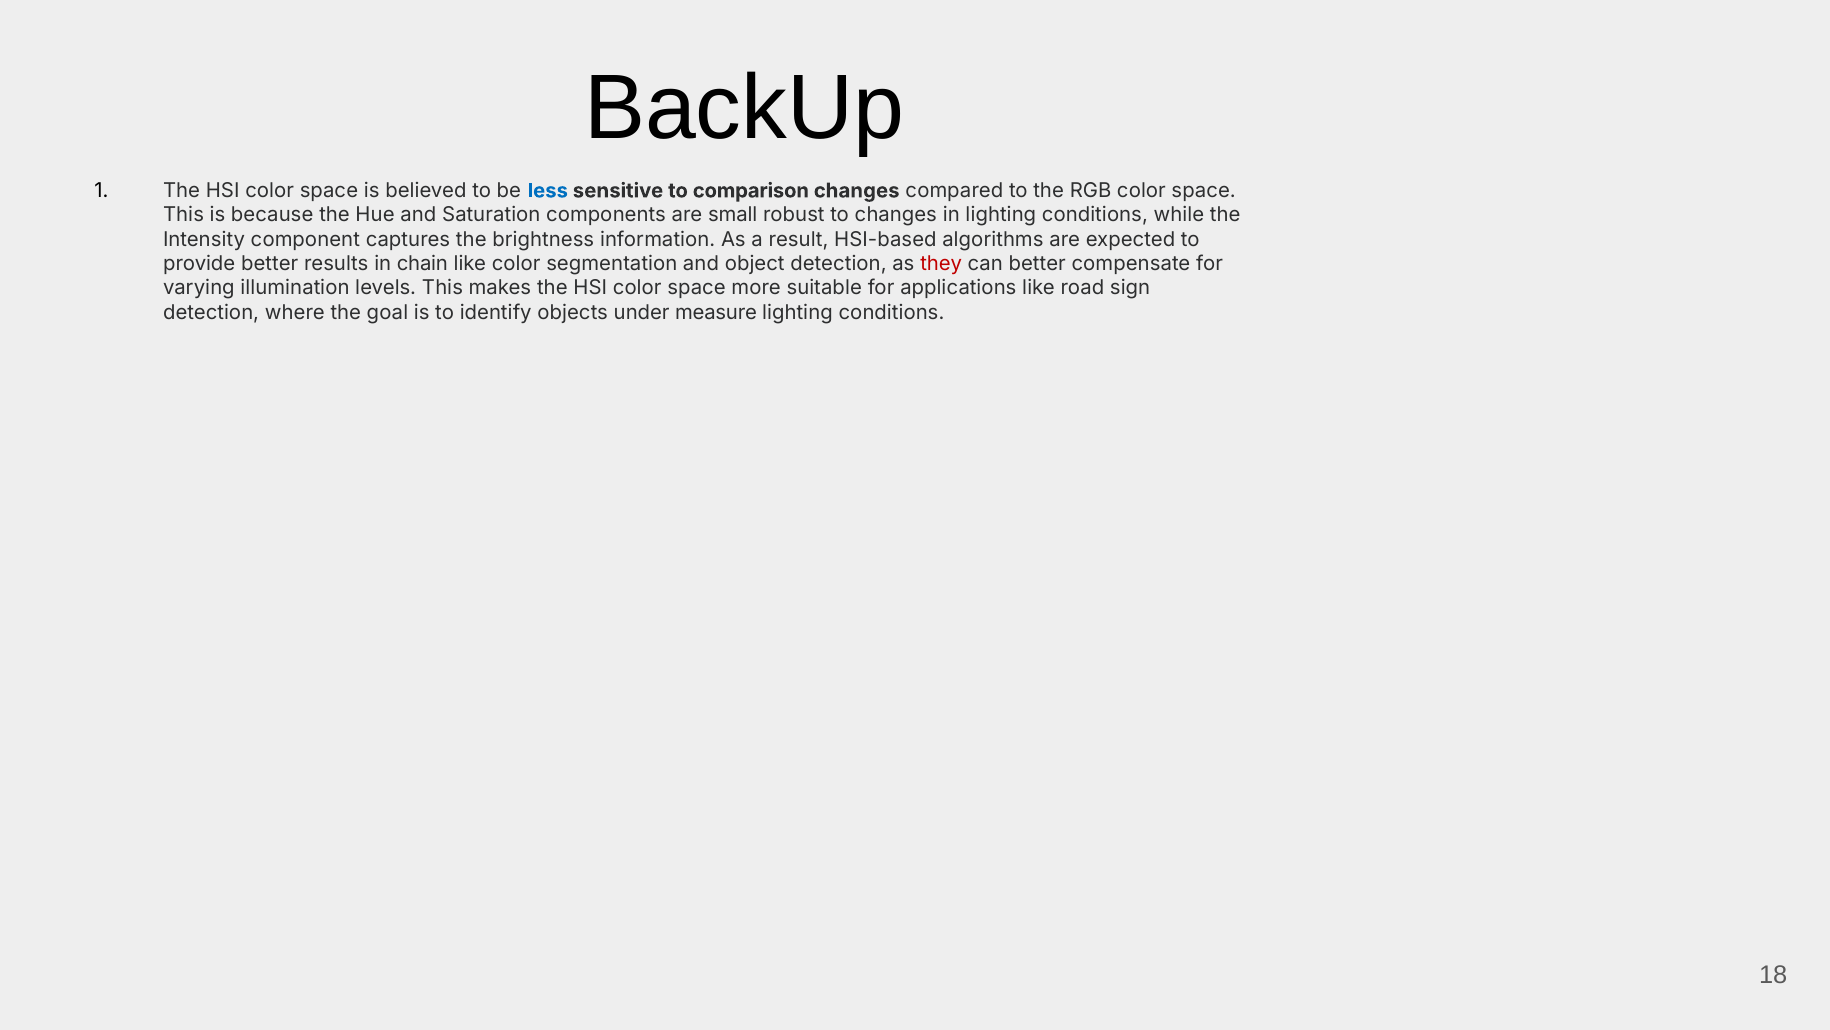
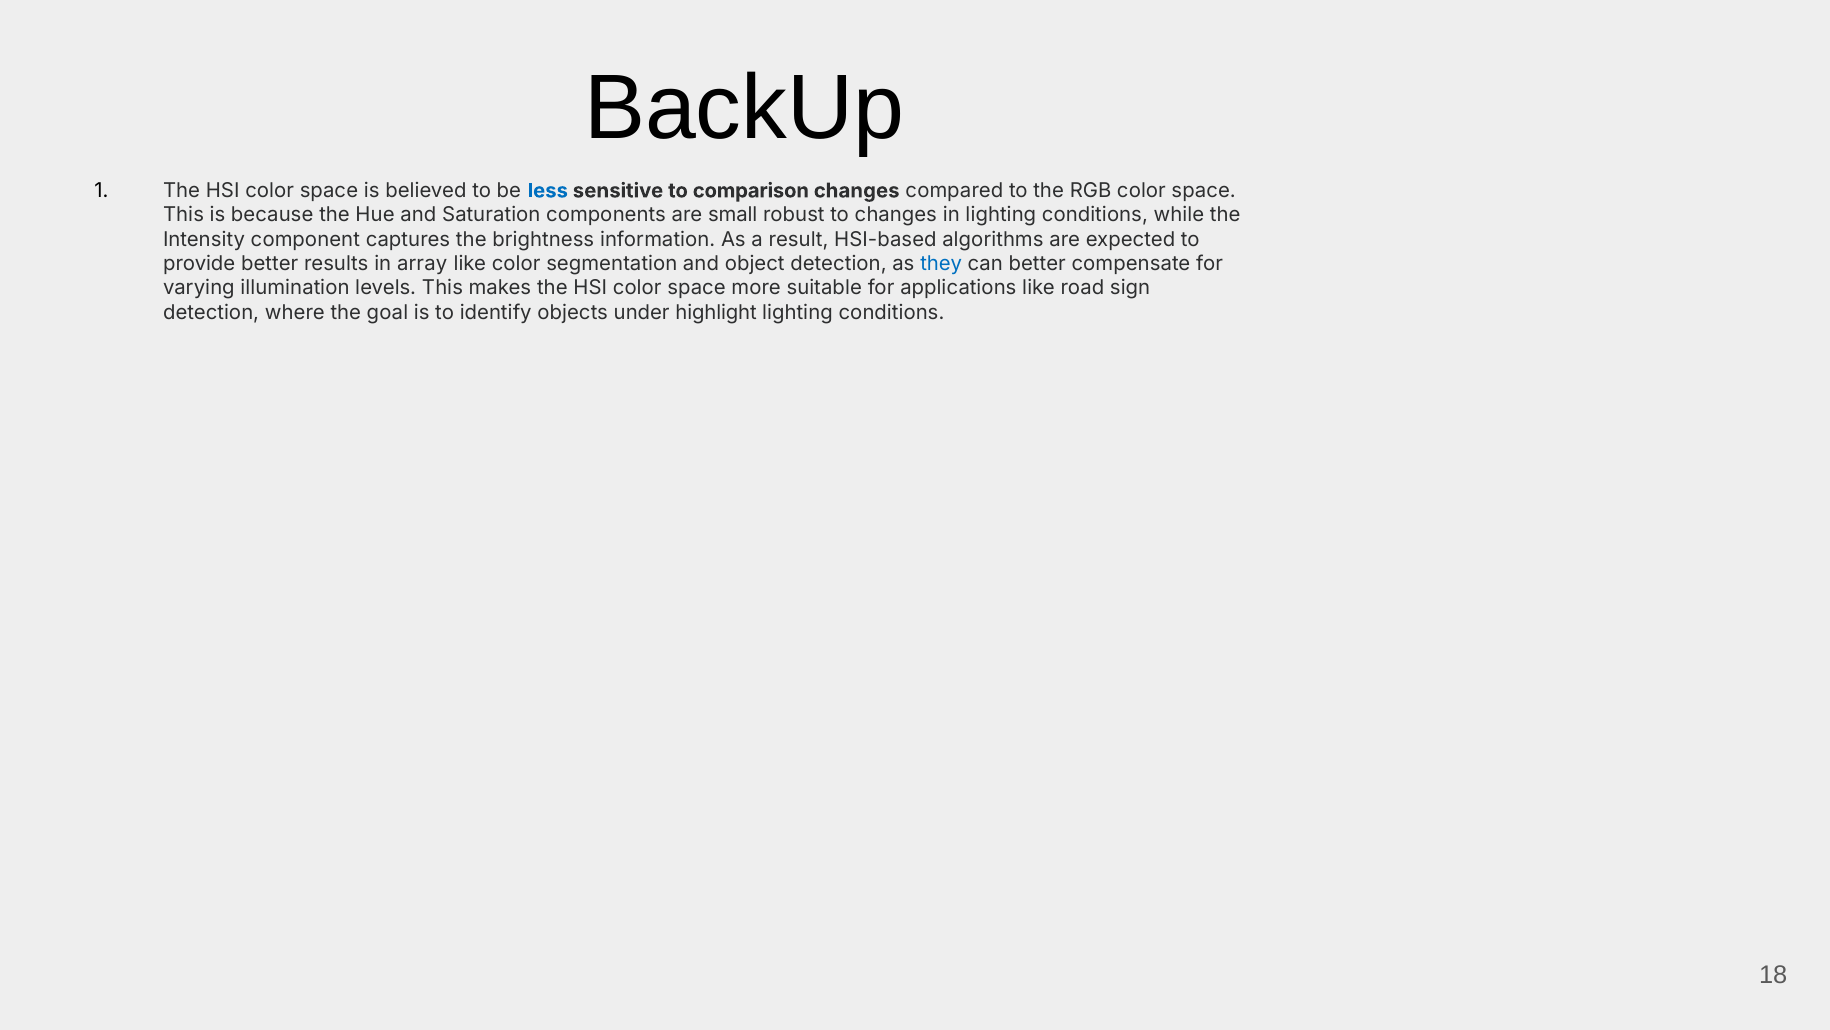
chain: chain -> array
they colour: red -> blue
measure: measure -> highlight
